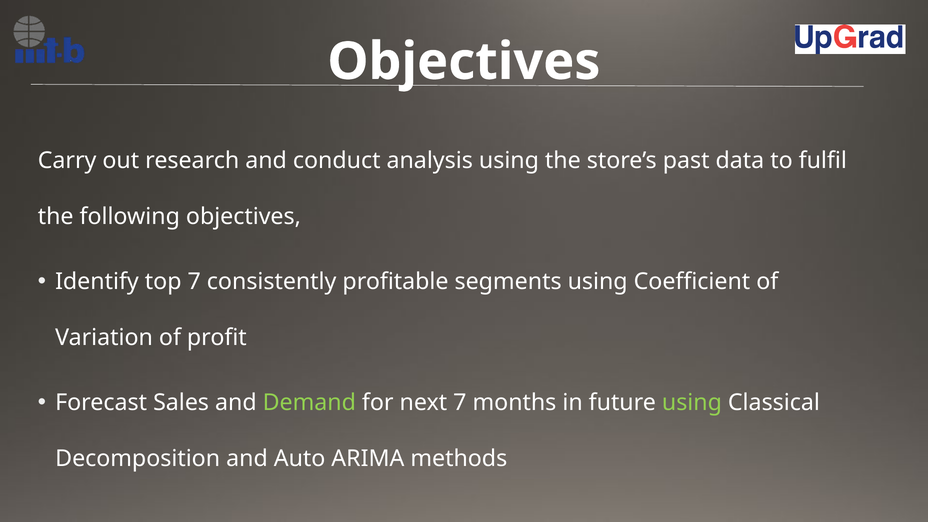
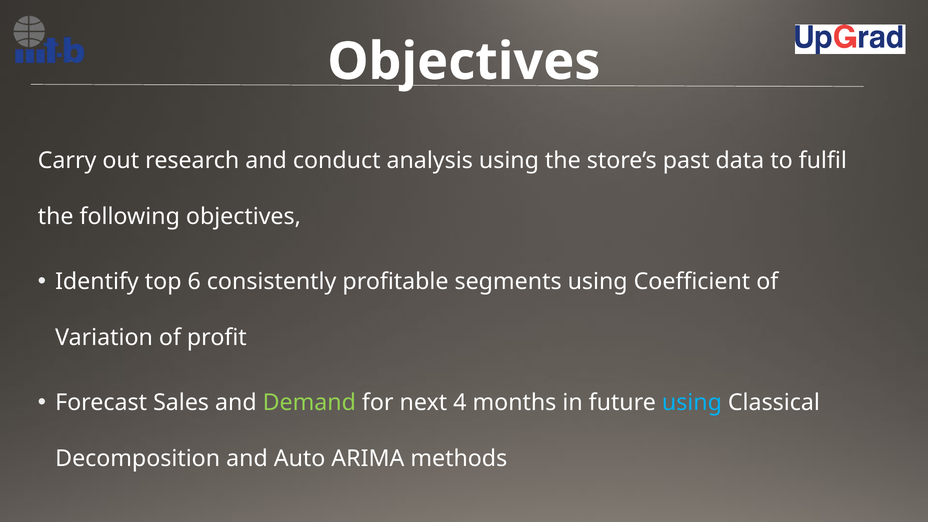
top 7: 7 -> 6
next 7: 7 -> 4
using at (692, 403) colour: light green -> light blue
